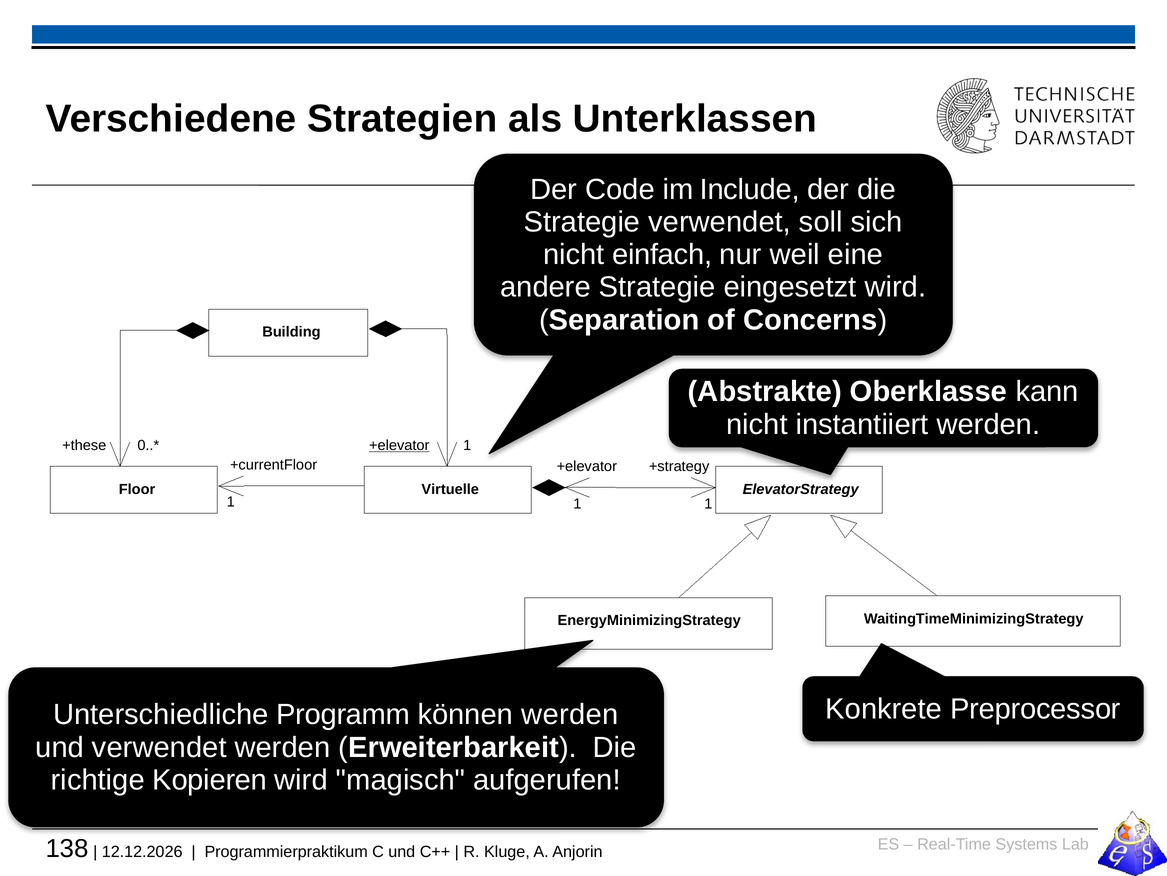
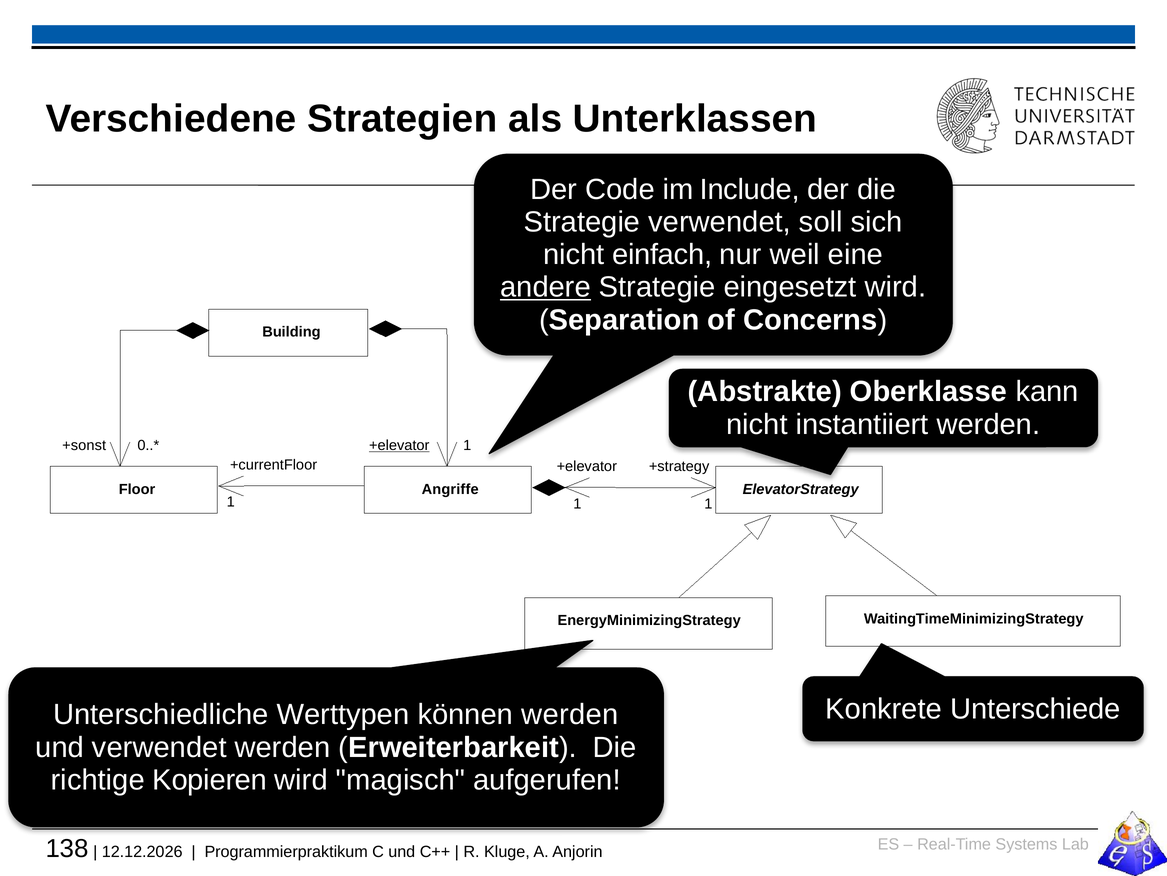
andere underline: none -> present
+these: +these -> +sonst
Virtuelle: Virtuelle -> Angriffe
Preprocessor: Preprocessor -> Unterschiede
Programm: Programm -> Werttypen
